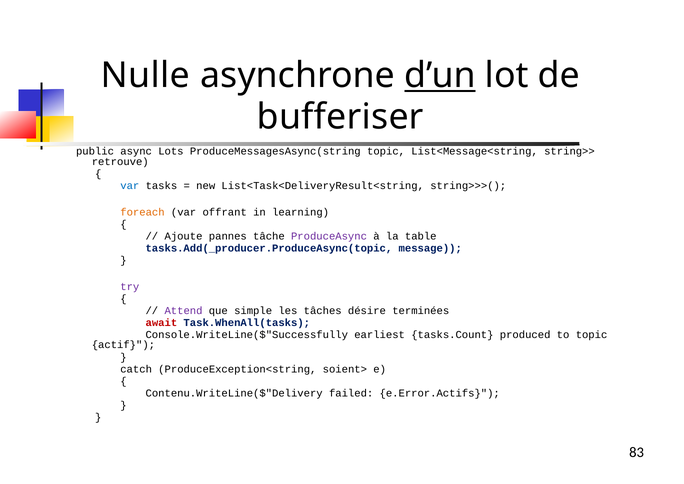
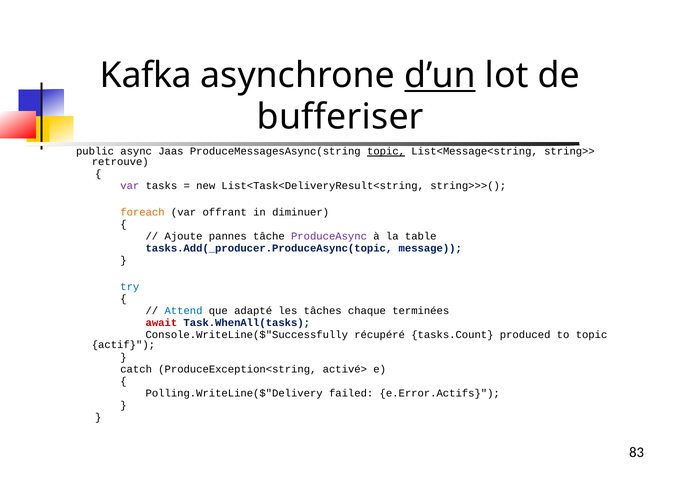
Nulle: Nulle -> Kafka
Lots: Lots -> Jaas
topic at (386, 151) underline: none -> present
var at (130, 186) colour: blue -> purple
learning: learning -> diminuer
try colour: purple -> blue
Attend colour: purple -> blue
simple: simple -> adapté
désire: désire -> chaque
earliest: earliest -> récupéré
soient>: soient> -> activé>
Contenu.WriteLine($"Delivery: Contenu.WriteLine($"Delivery -> Polling.WriteLine($"Delivery
